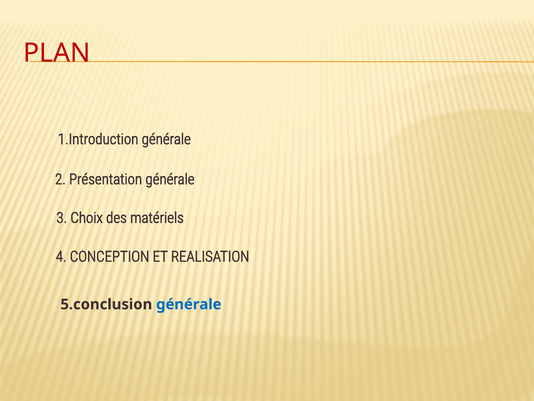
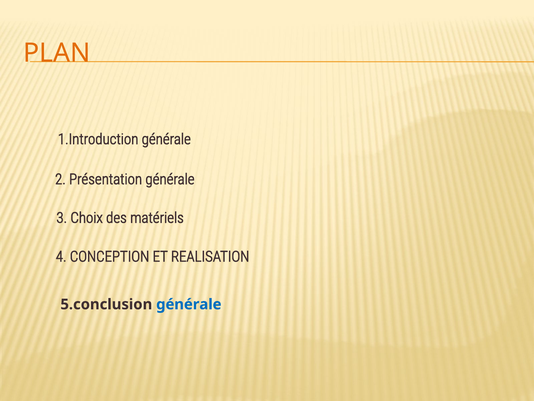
PLAN colour: red -> orange
